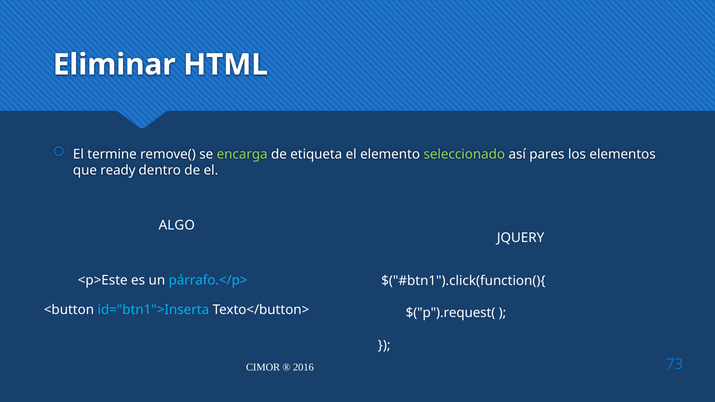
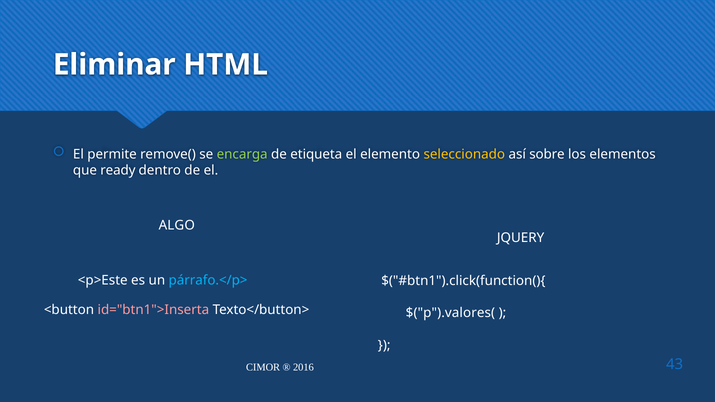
termine: termine -> permite
seleccionado colour: light green -> yellow
pares: pares -> sobre
id="btn1">Inserta colour: light blue -> pink
$("p").request(: $("p").request( -> $("p").valores(
73: 73 -> 43
